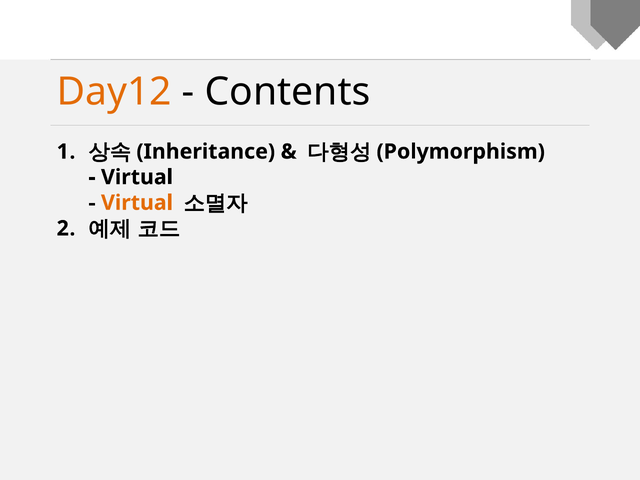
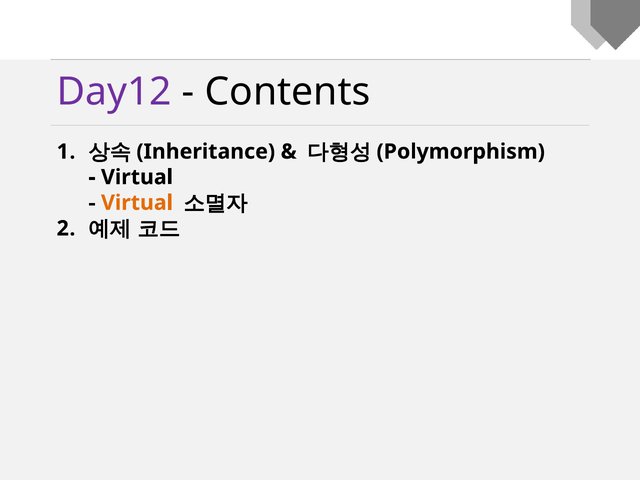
Day12 colour: orange -> purple
